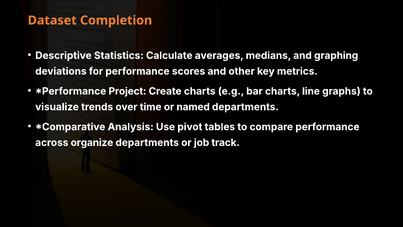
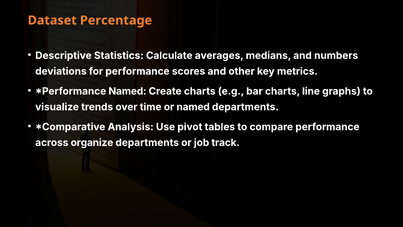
Completion: Completion -> Percentage
graphing: graphing -> numbers
Project at (127, 91): Project -> Named
